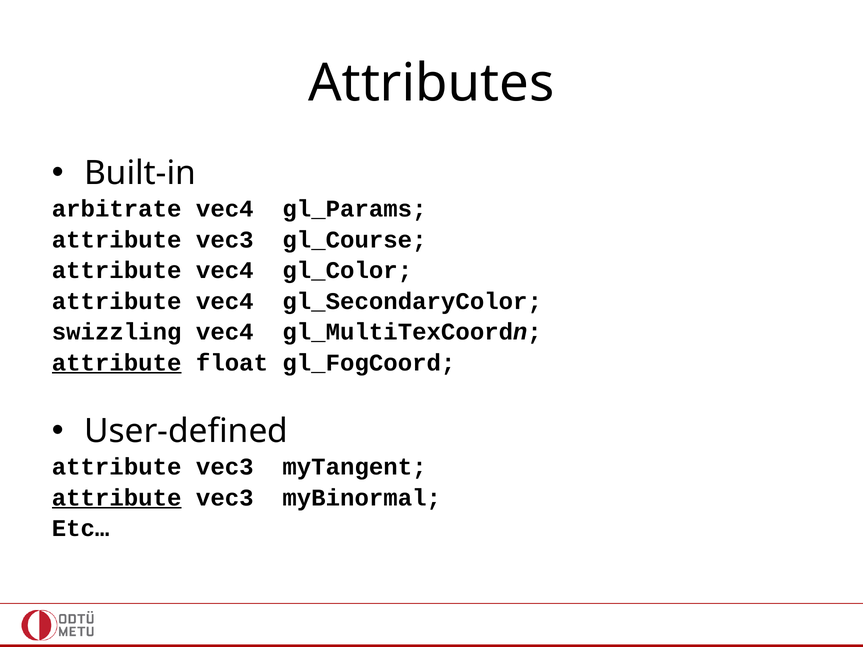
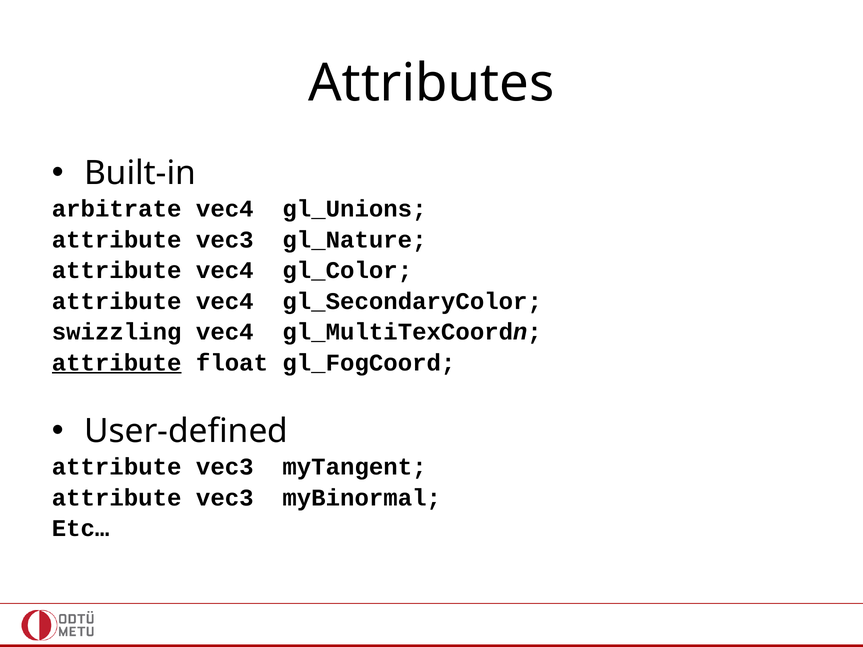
gl_Params: gl_Params -> gl_Unions
gl_Course: gl_Course -> gl_Nature
attribute at (117, 498) underline: present -> none
